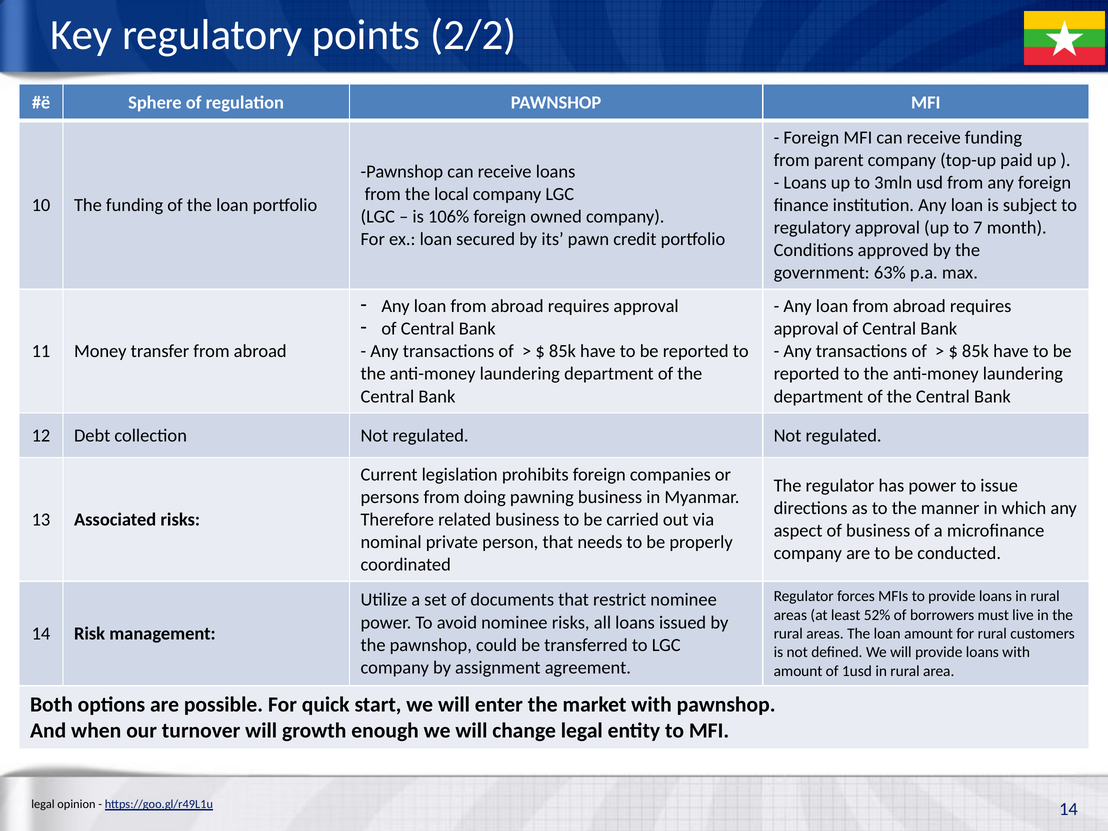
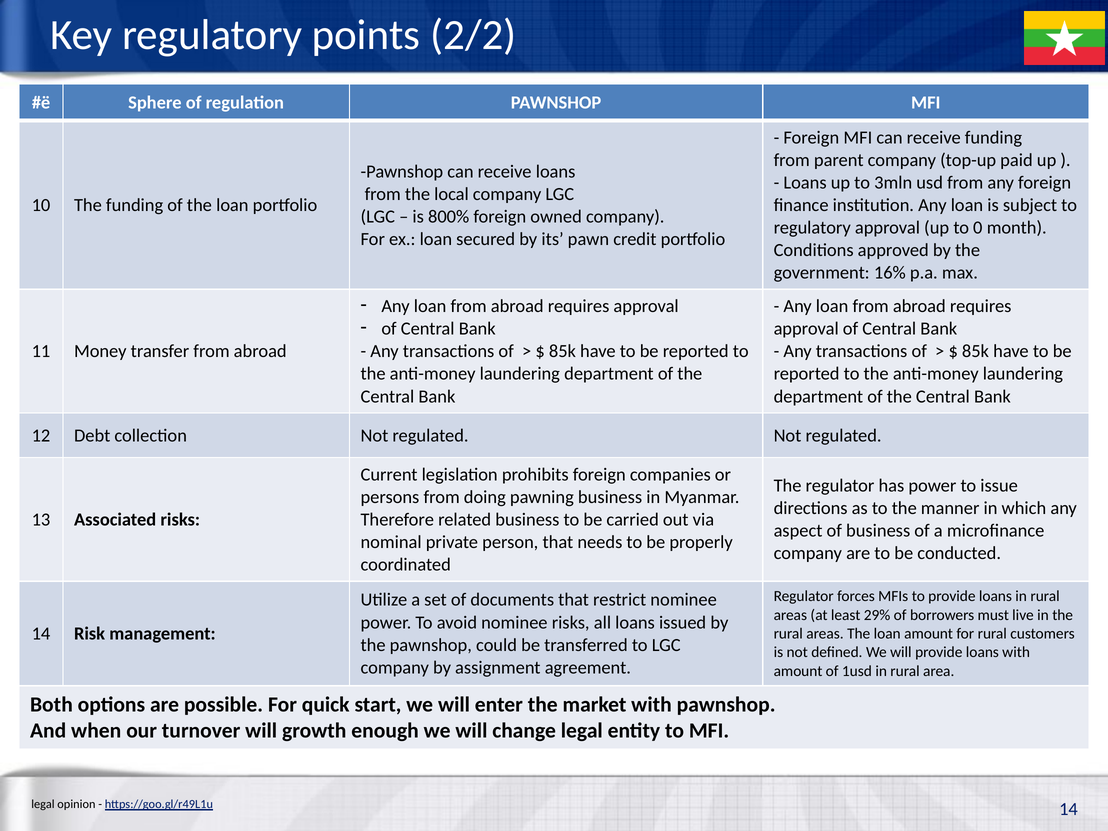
106%: 106% -> 800%
7: 7 -> 0
63%: 63% -> 16%
52%: 52% -> 29%
